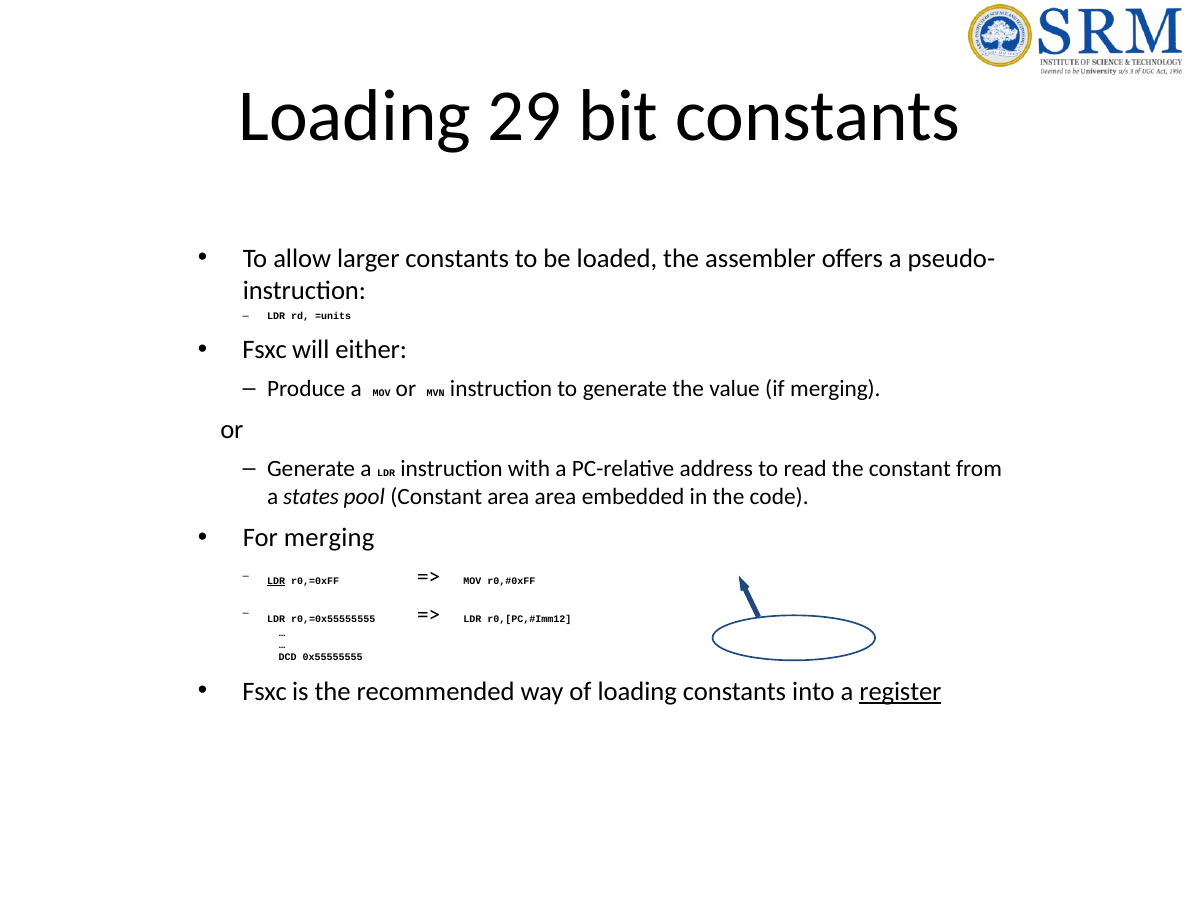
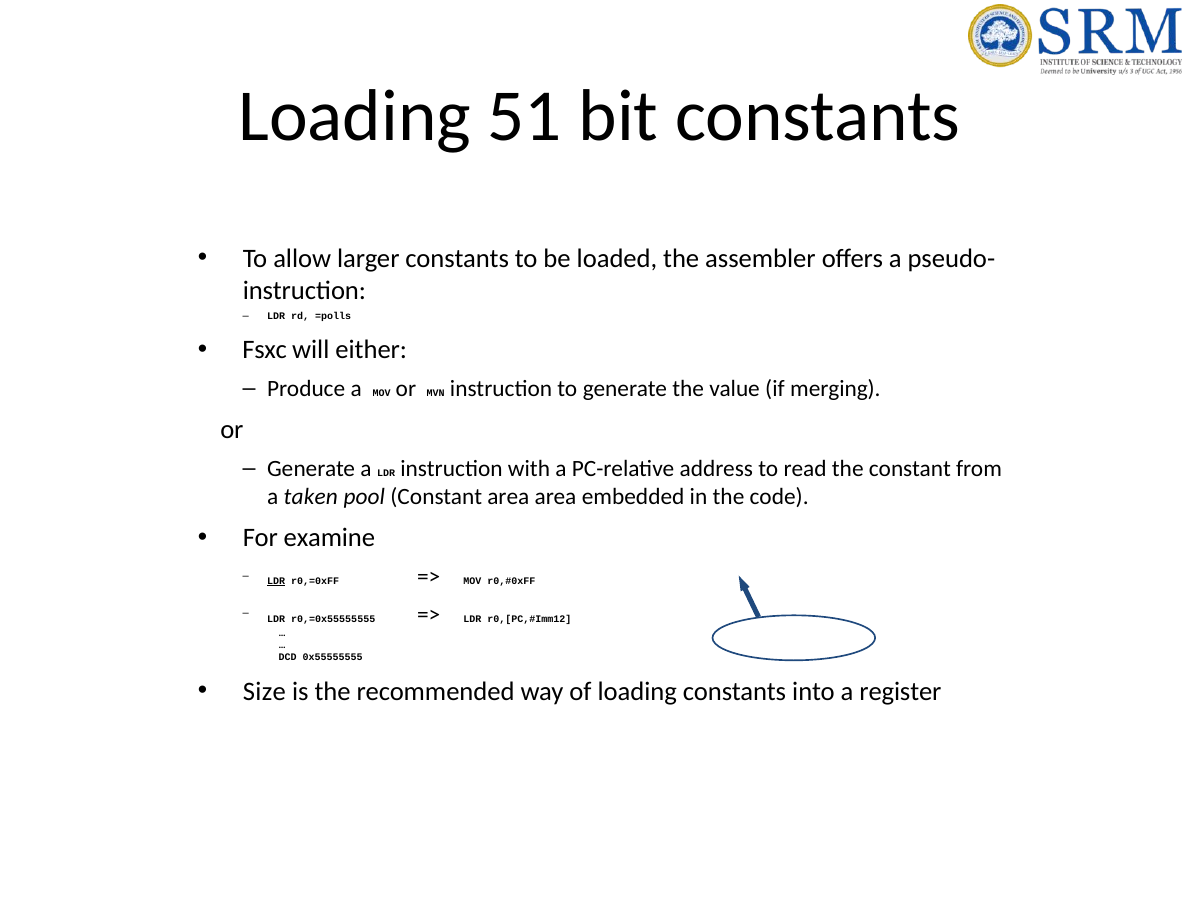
29: 29 -> 51
=units: =units -> =polls
states: states -> taken
For merging: merging -> examine
Fsxc at (265, 691): Fsxc -> Size
register underline: present -> none
